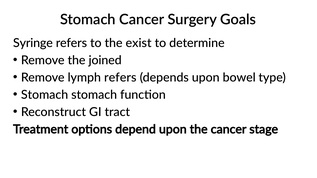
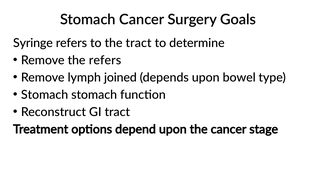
the exist: exist -> tract
the joined: joined -> refers
lymph refers: refers -> joined
